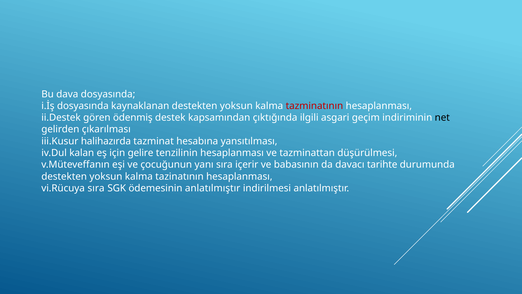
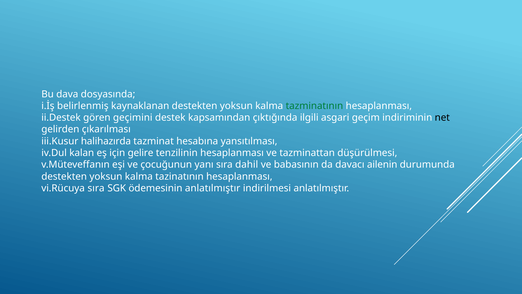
i.İş dosyasında: dosyasında -> belirlenmiş
tazminatının colour: red -> green
ödenmiş: ödenmiş -> geçimini
içerir: içerir -> dahil
tarihte: tarihte -> ailenin
